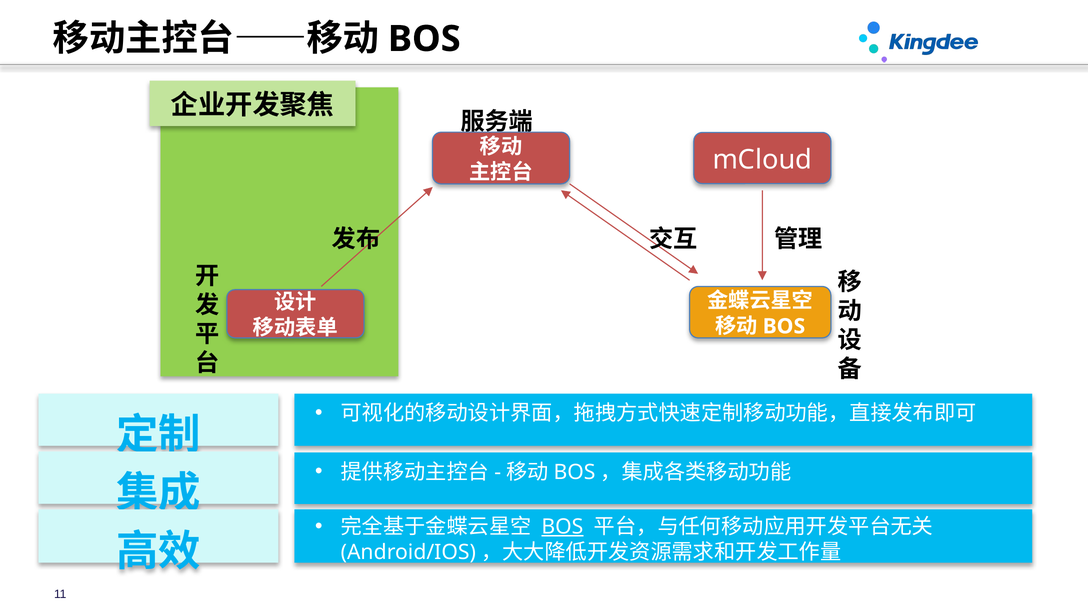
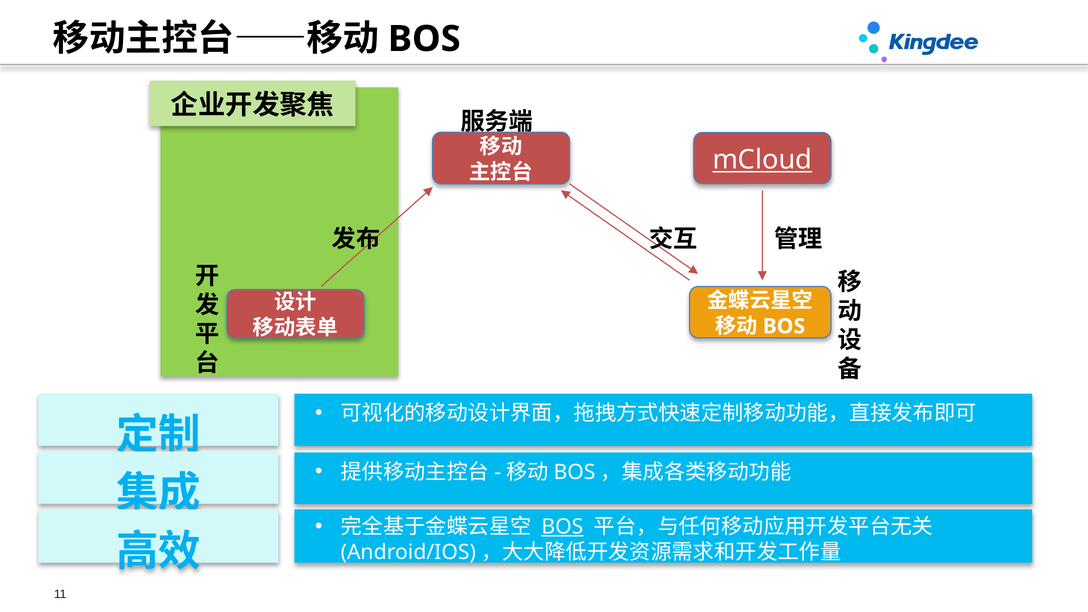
mCloud underline: none -> present
